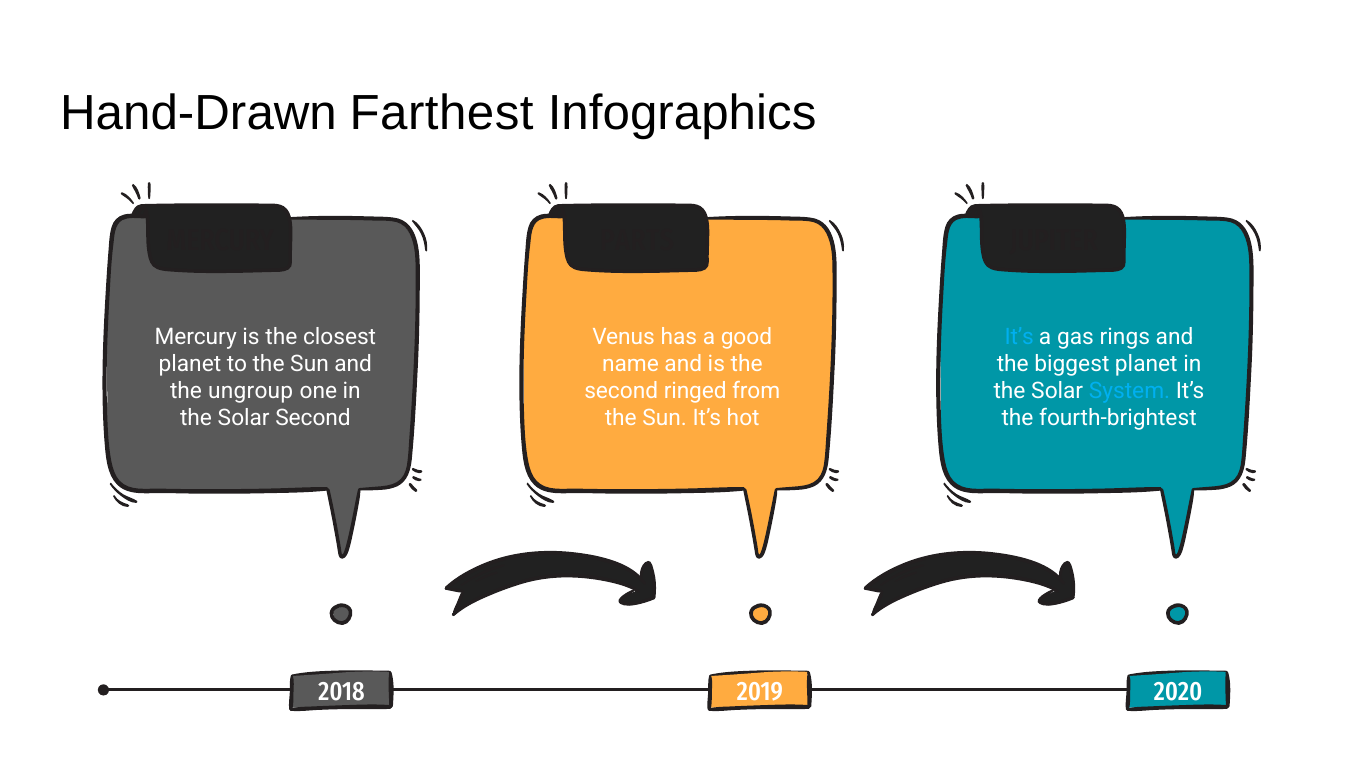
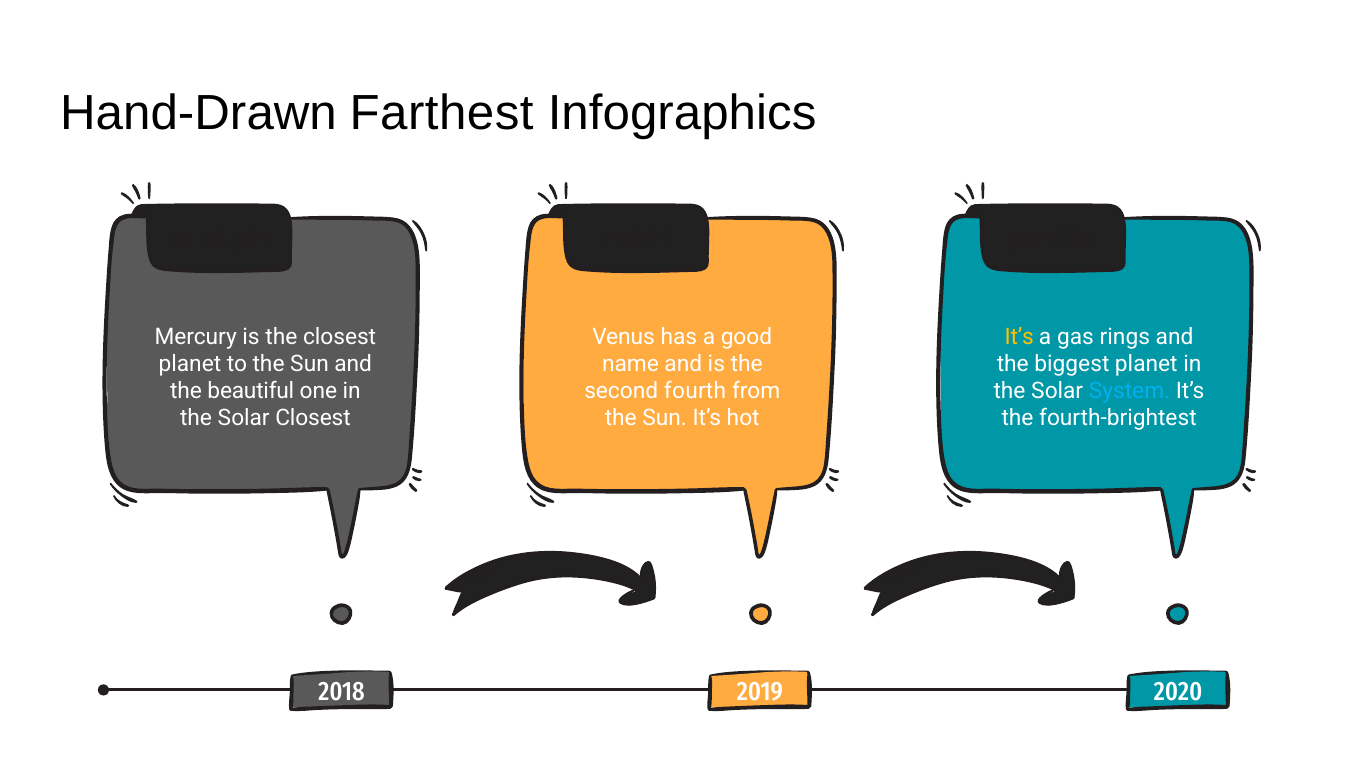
It’s at (1019, 336) colour: light blue -> yellow
ungroup: ungroup -> beautiful
ringed: ringed -> fourth
Solar Second: Second -> Closest
